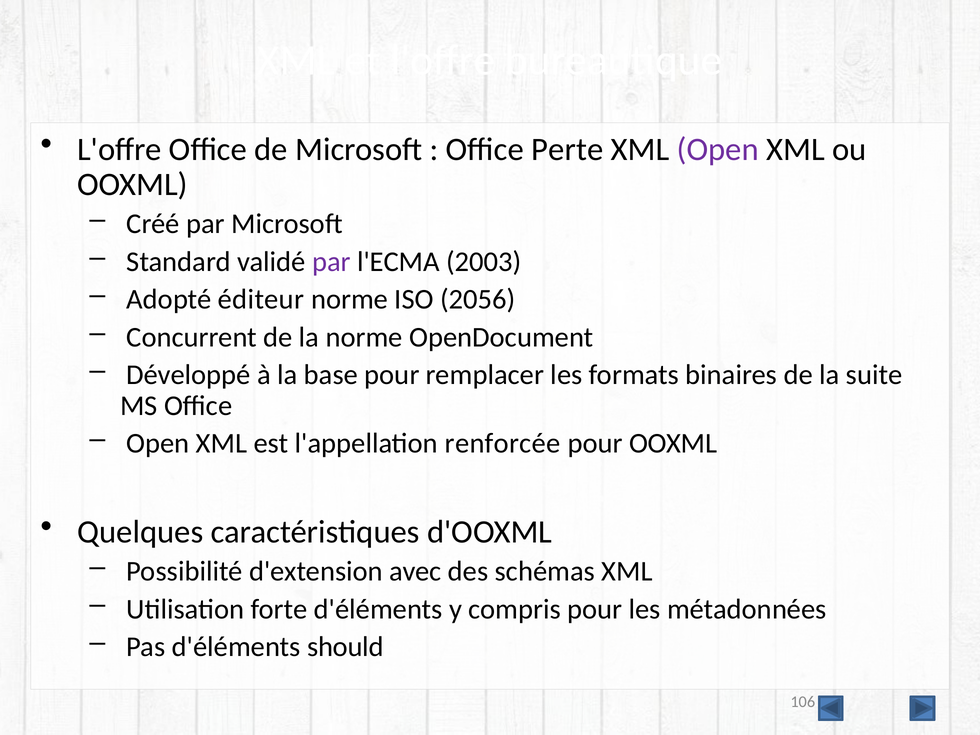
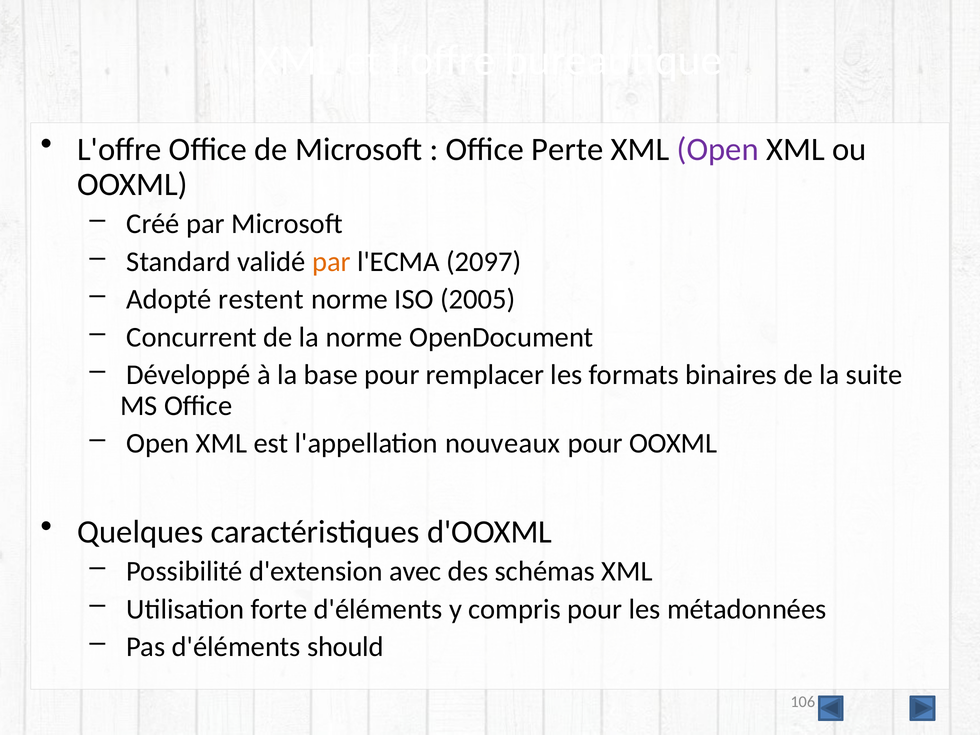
par at (331, 262) colour: purple -> orange
2003: 2003 -> 2097
éditeur: éditeur -> restent
2056: 2056 -> 2005
renforcée: renforcée -> nouveaux
